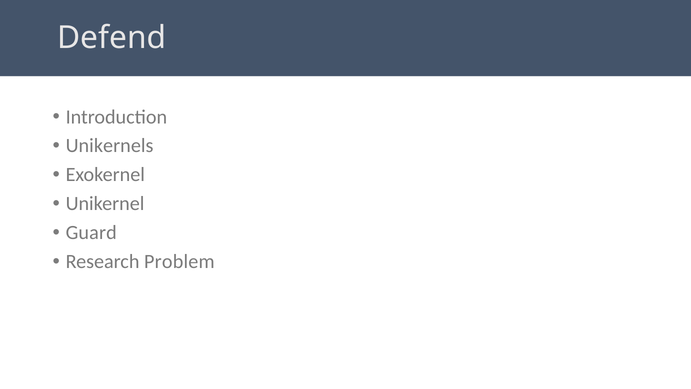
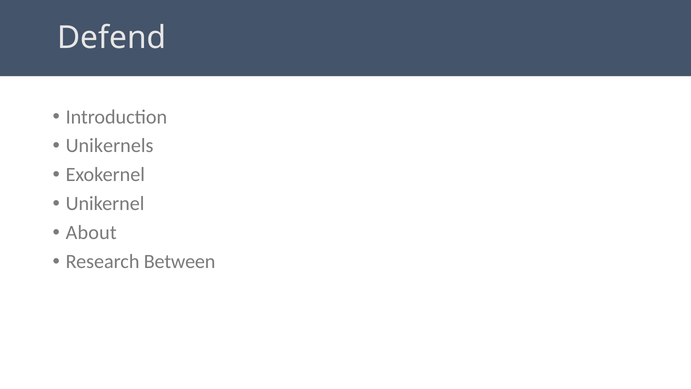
Guard: Guard -> About
Problem: Problem -> Between
